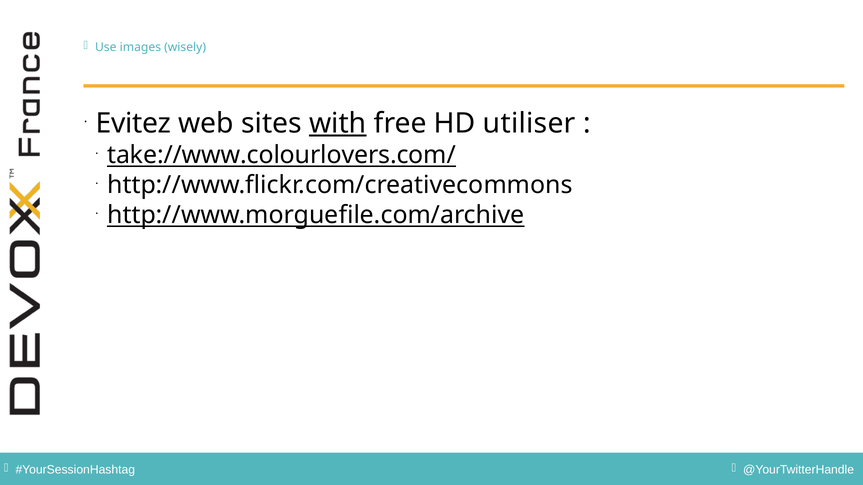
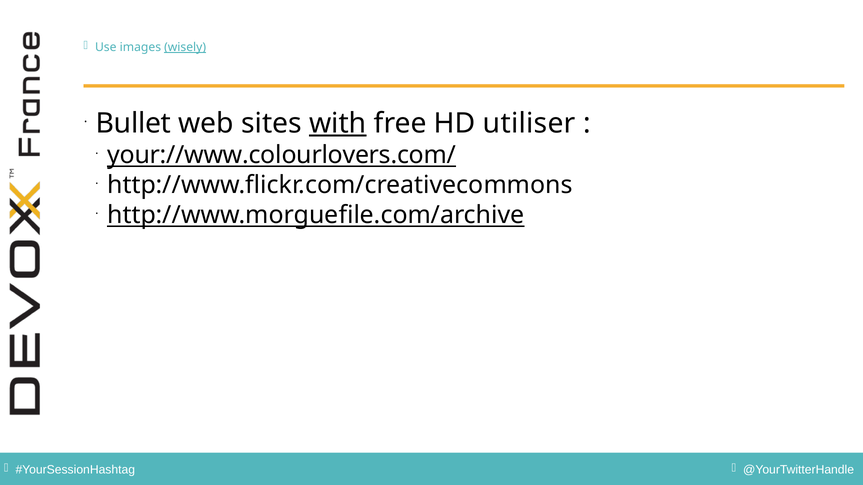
wisely underline: none -> present
Evitez: Evitez -> Bullet
take://www.colourlovers.com/: take://www.colourlovers.com/ -> your://www.colourlovers.com/
